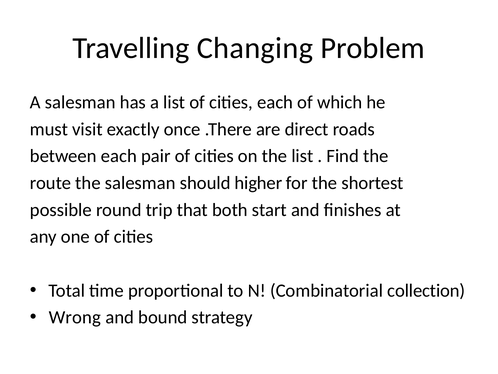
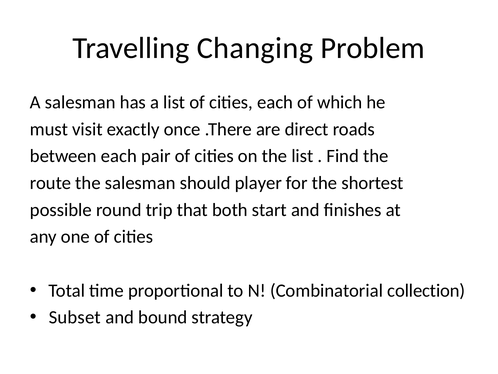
higher: higher -> player
Wrong: Wrong -> Subset
